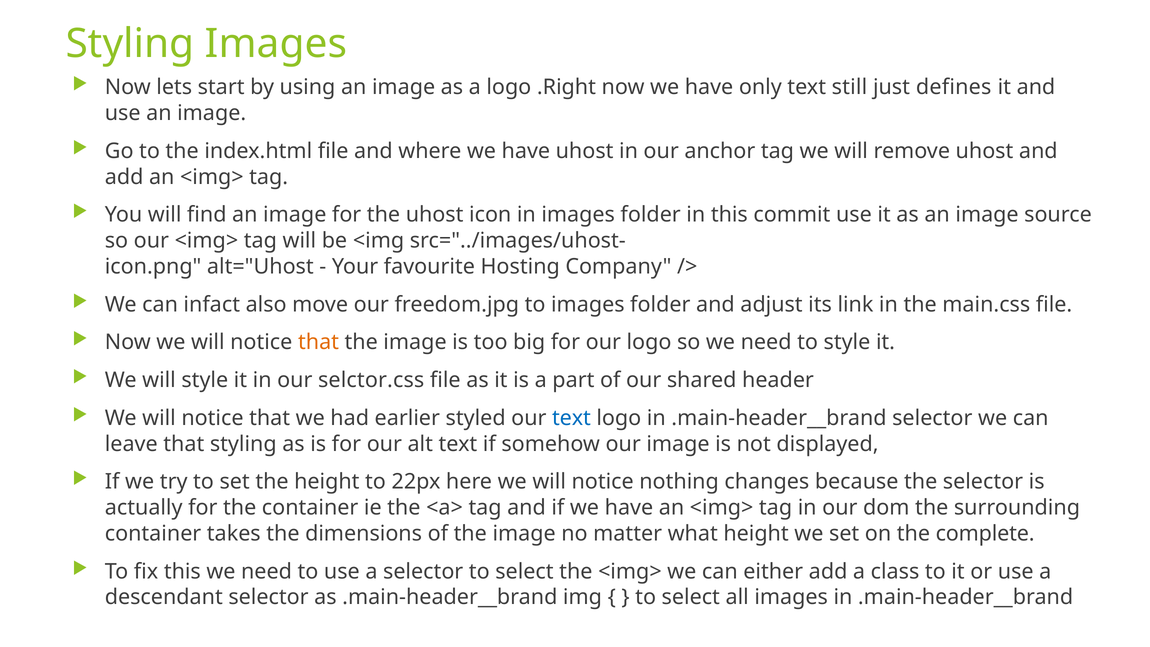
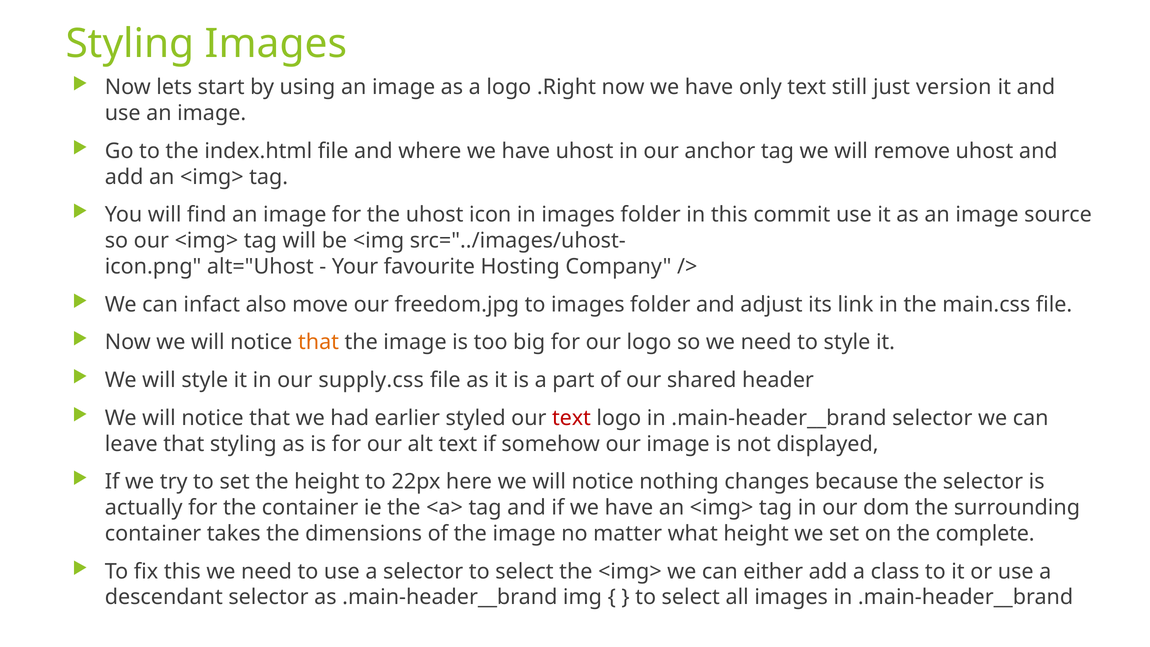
defines: defines -> version
selctor.css: selctor.css -> supply.css
text at (571, 418) colour: blue -> red
